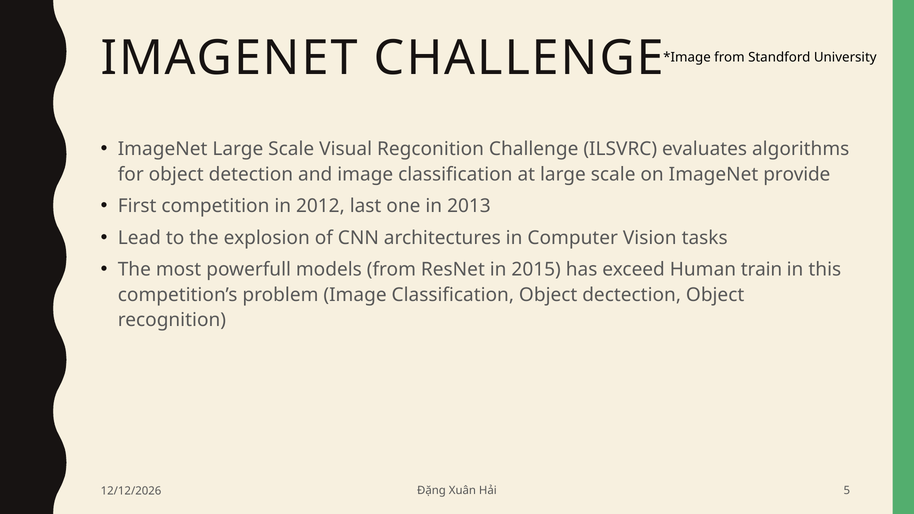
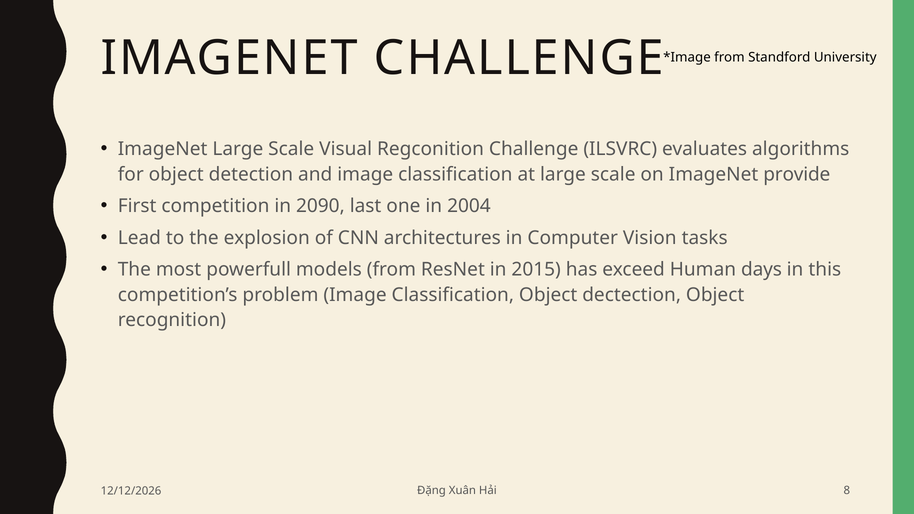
2012: 2012 -> 2090
2013: 2013 -> 2004
train: train -> days
5: 5 -> 8
